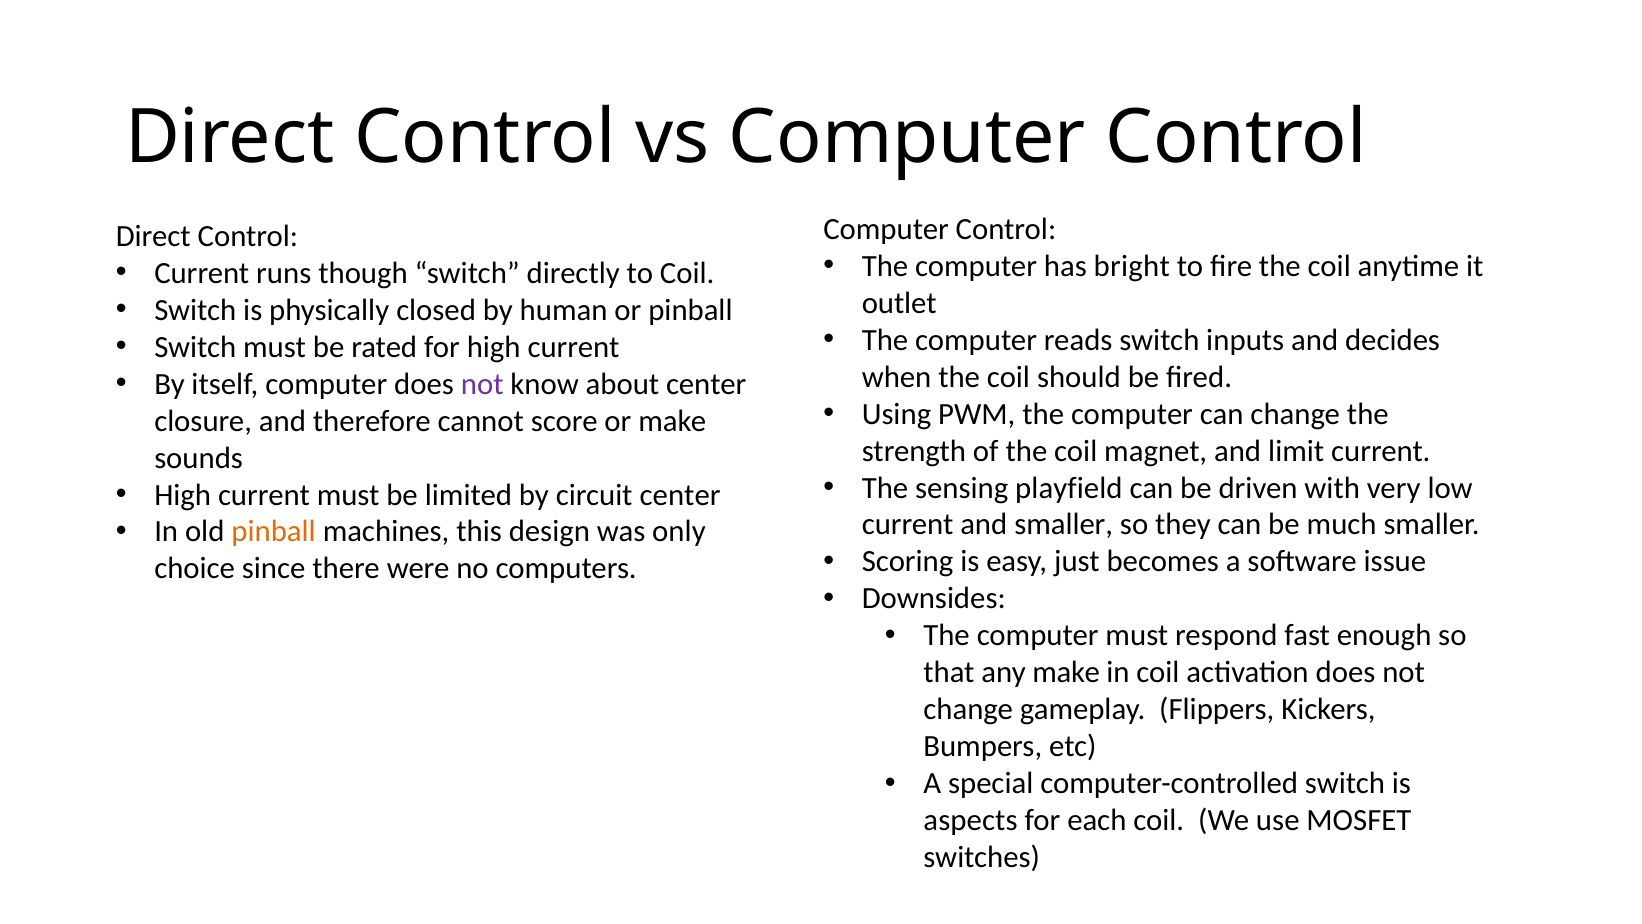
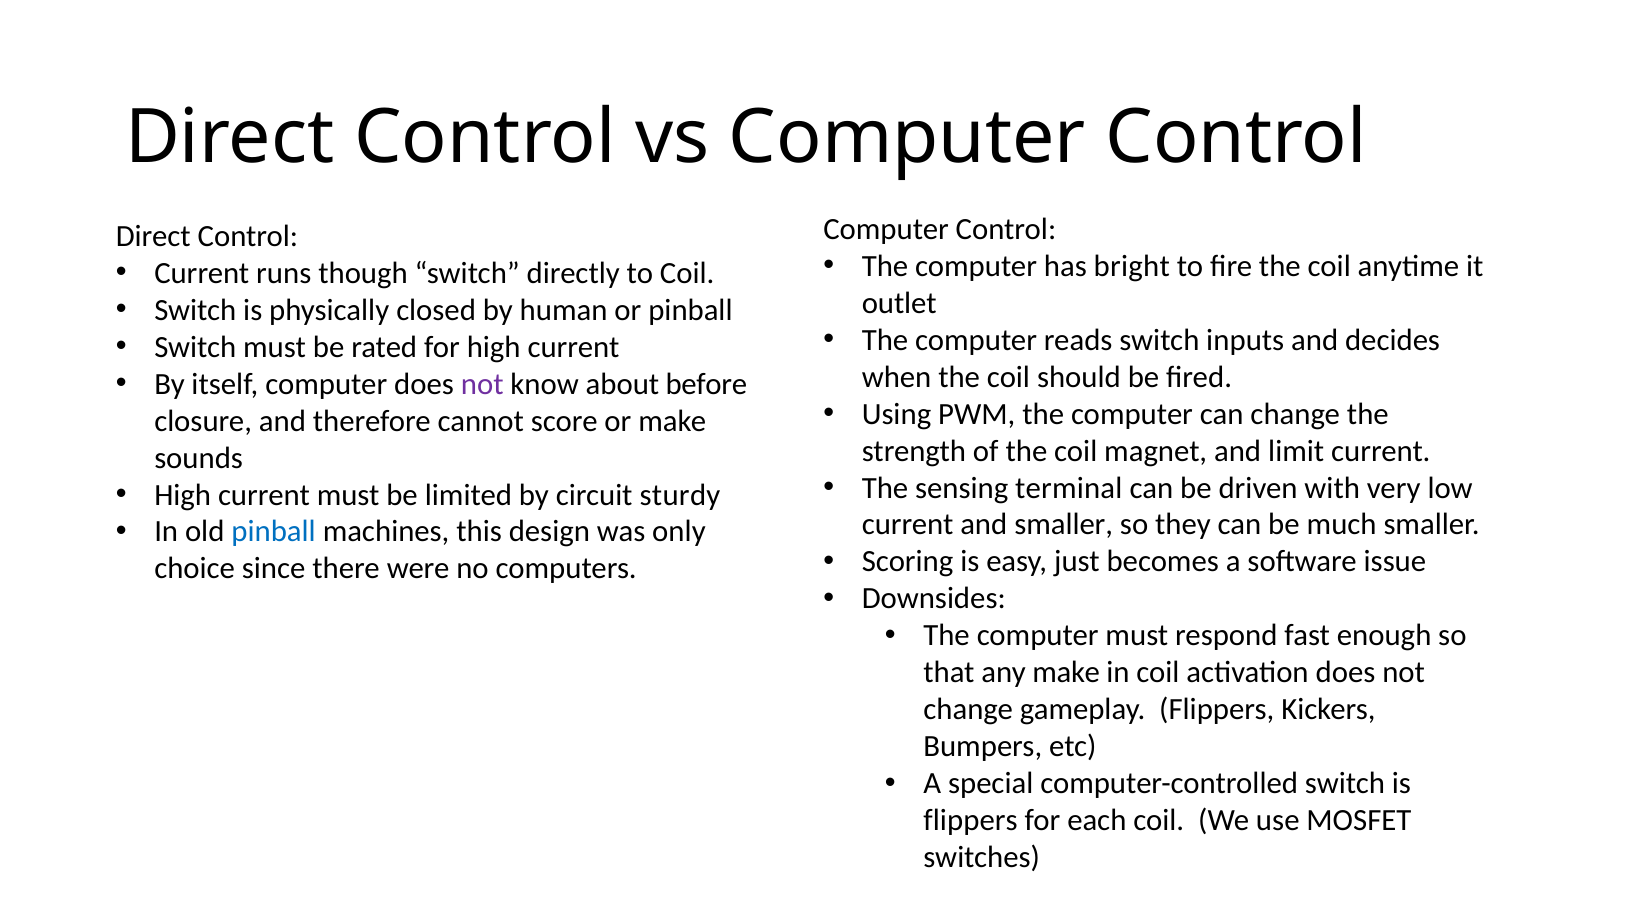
about center: center -> before
playfield: playfield -> terminal
circuit center: center -> sturdy
pinball at (274, 532) colour: orange -> blue
aspects at (971, 820): aspects -> flippers
